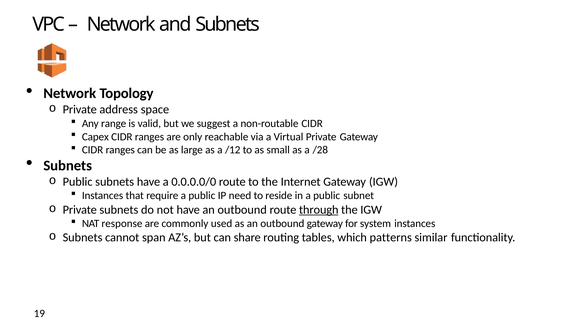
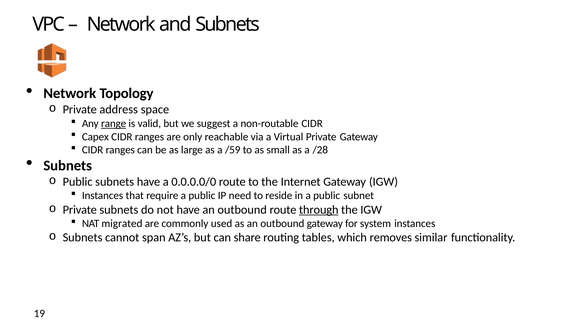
range underline: none -> present
/12: /12 -> /59
response: response -> migrated
patterns: patterns -> removes
